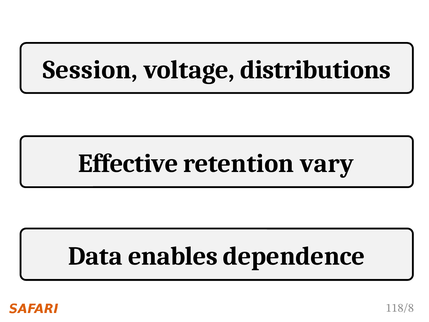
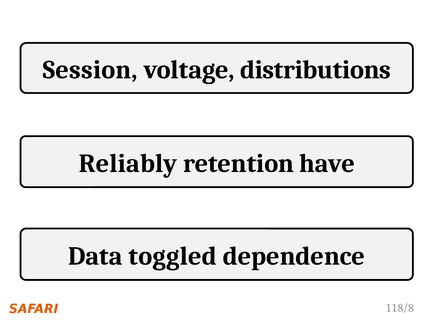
Effective: Effective -> Reliably
vary: vary -> have
enables: enables -> toggled
